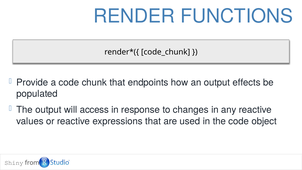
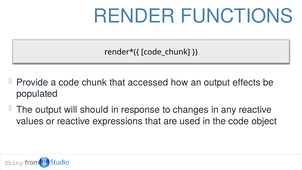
endpoints: endpoints -> accessed
access: access -> should
